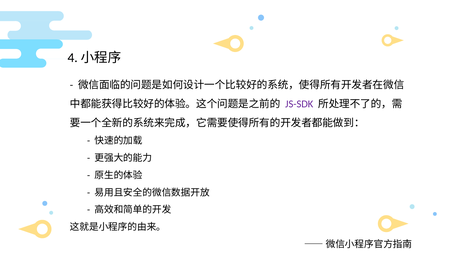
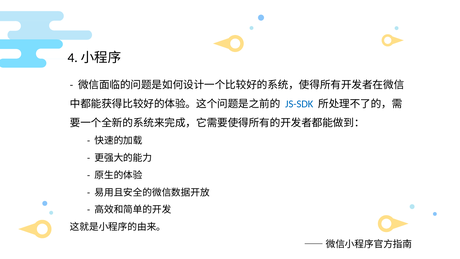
JS-SDK colour: purple -> blue
